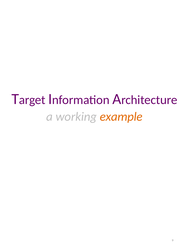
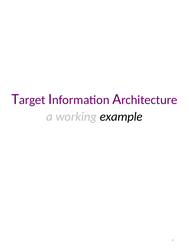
example colour: orange -> black
